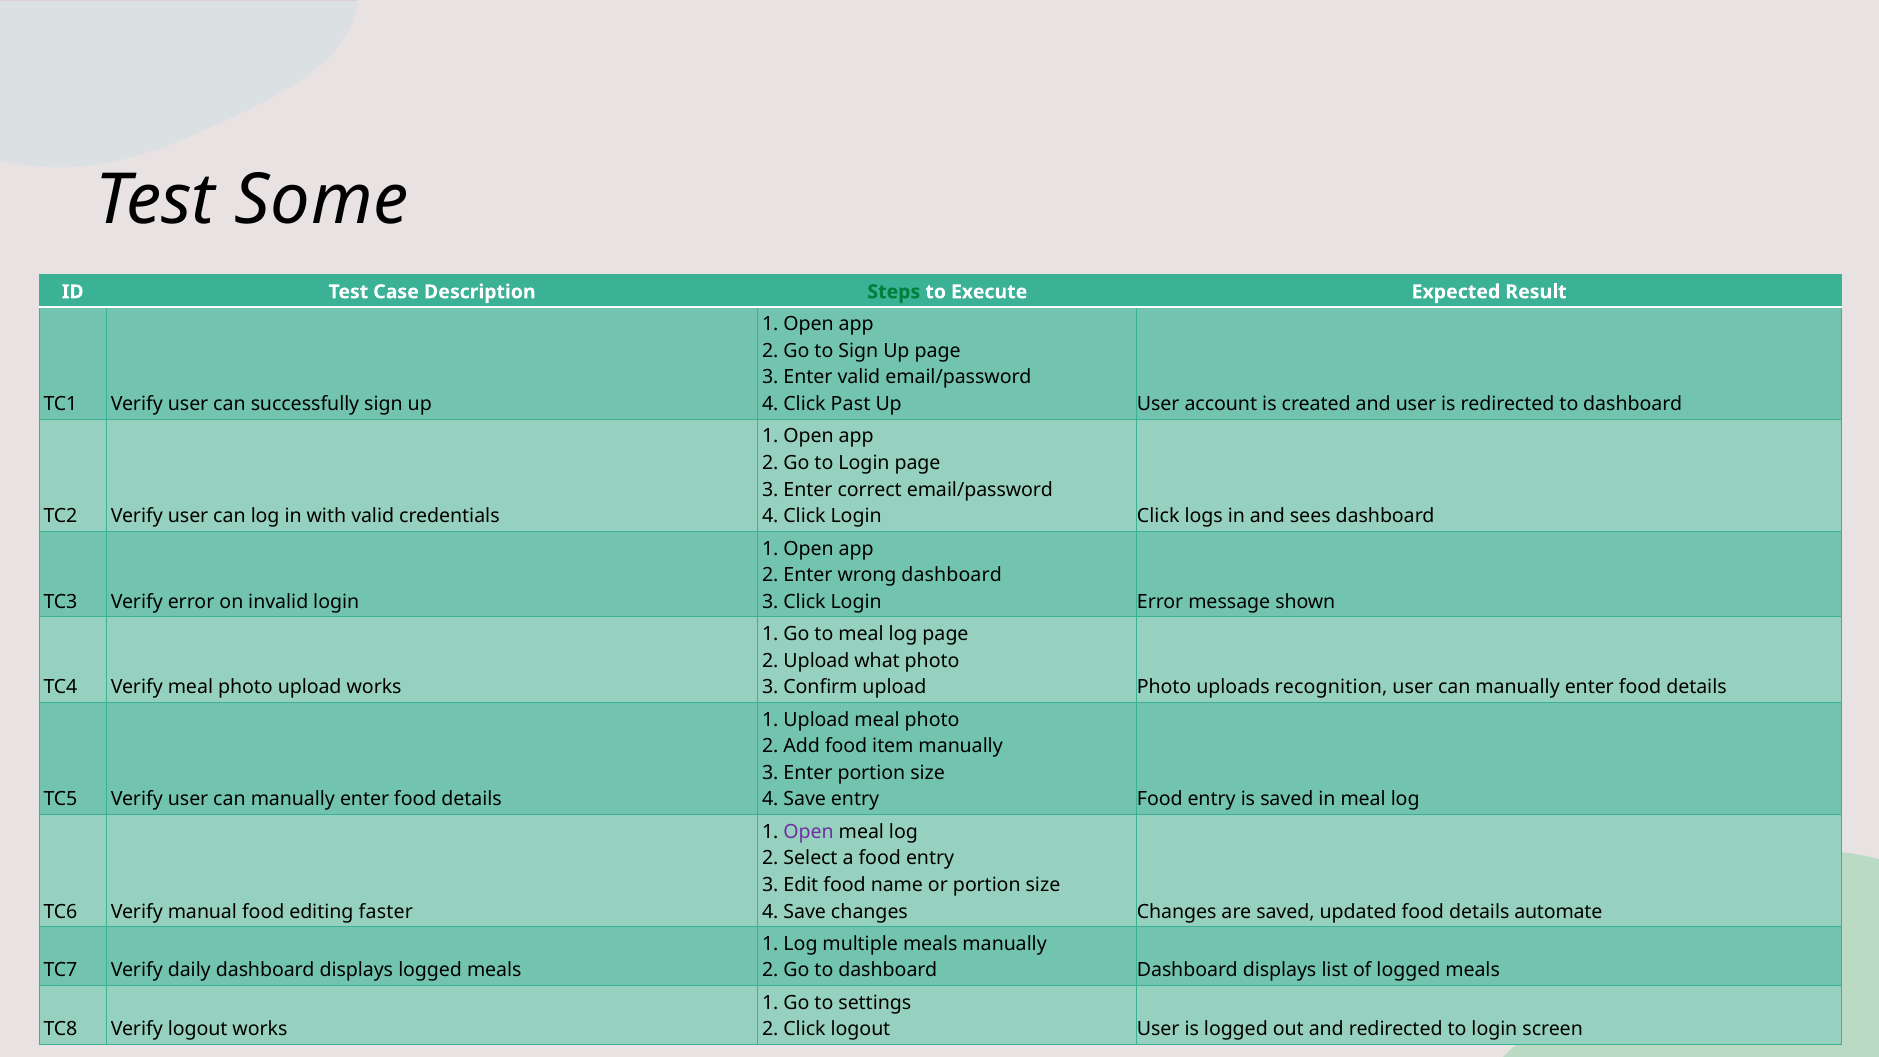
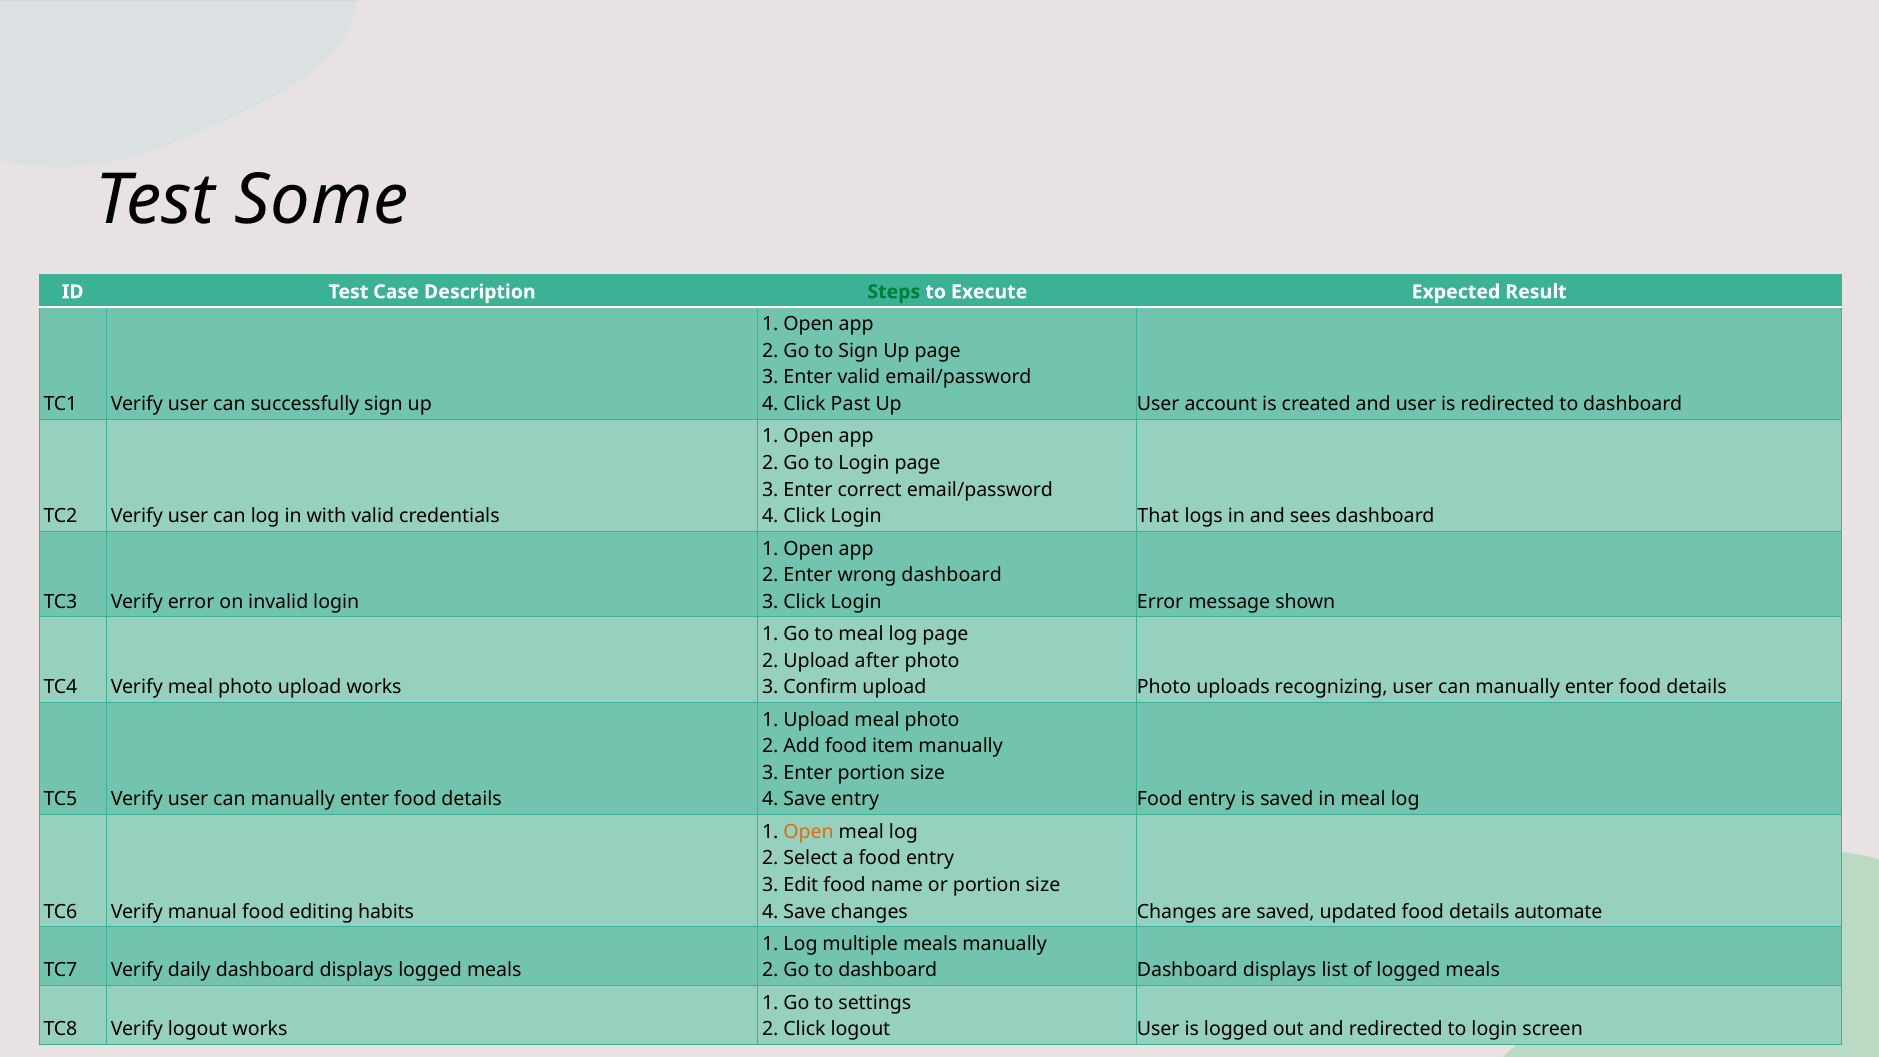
Login Click: Click -> That
what: what -> after
recognition: recognition -> recognizing
Open at (809, 832) colour: purple -> orange
faster: faster -> habits
